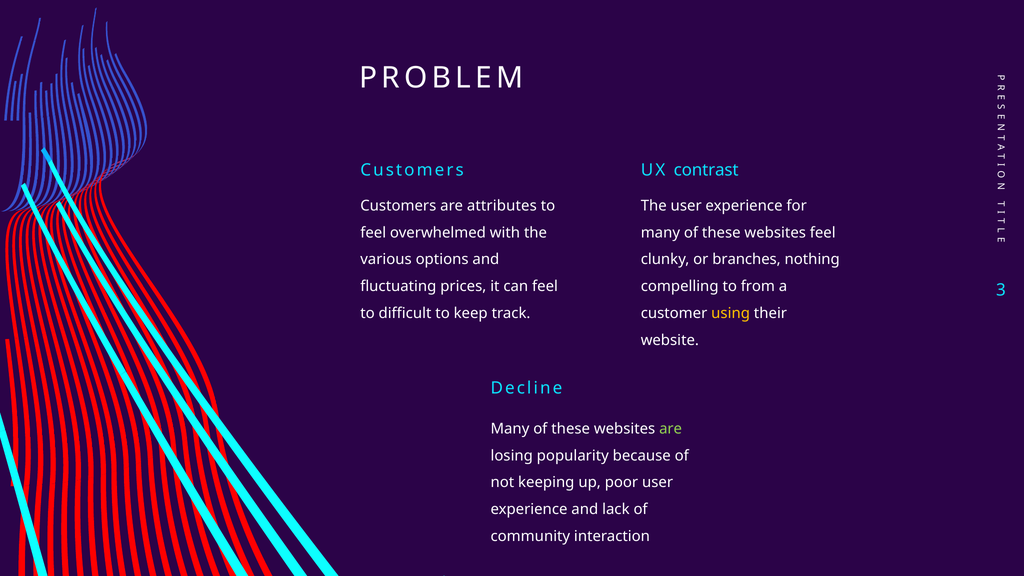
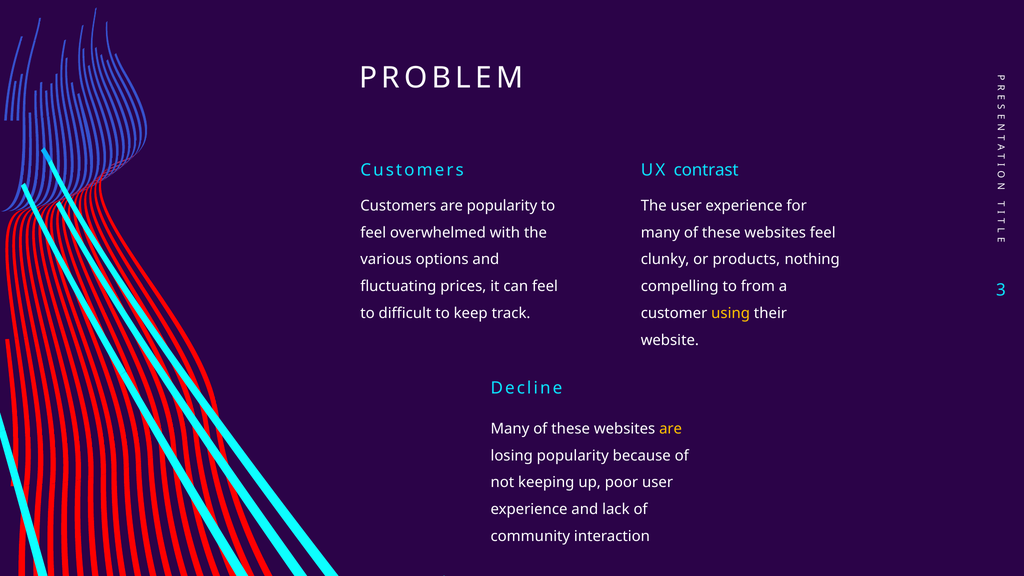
are attributes: attributes -> popularity
branches: branches -> products
are at (671, 429) colour: light green -> yellow
